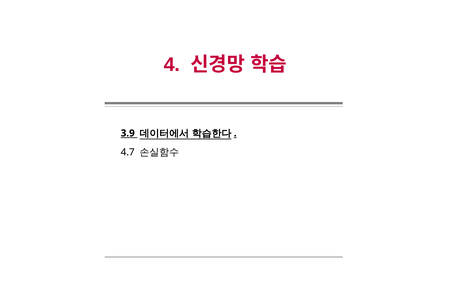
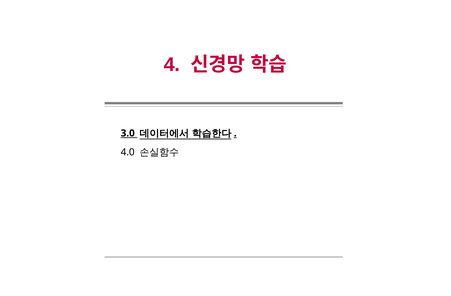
3.9: 3.9 -> 3.0
4.7: 4.7 -> 4.0
